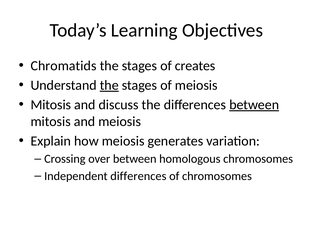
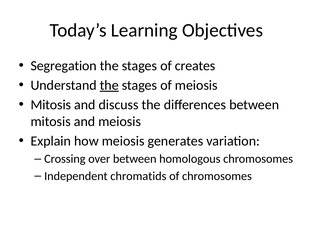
Chromatids: Chromatids -> Segregation
between at (254, 105) underline: present -> none
Independent differences: differences -> chromatids
